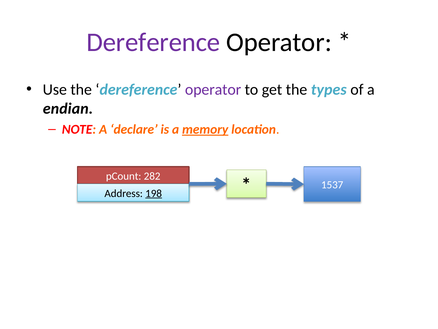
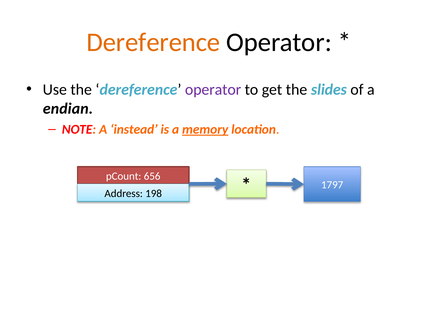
Dereference at (153, 42) colour: purple -> orange
types: types -> slides
declare: declare -> instead
282: 282 -> 656
198 underline: present -> none
1537: 1537 -> 1797
